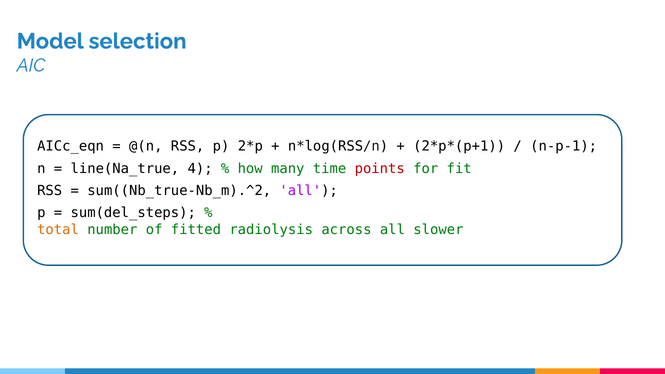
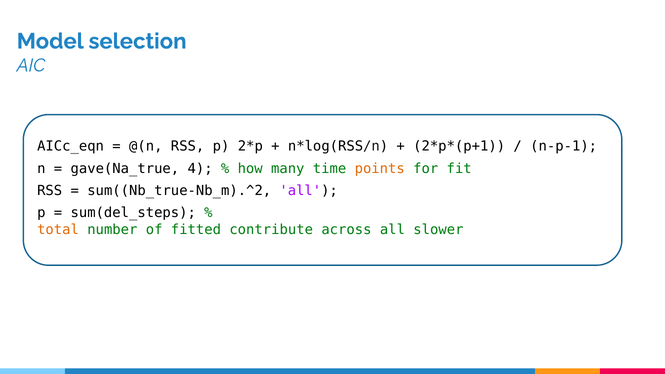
line(Na_true: line(Na_true -> gave(Na_true
points colour: red -> orange
radiolysis: radiolysis -> contribute
